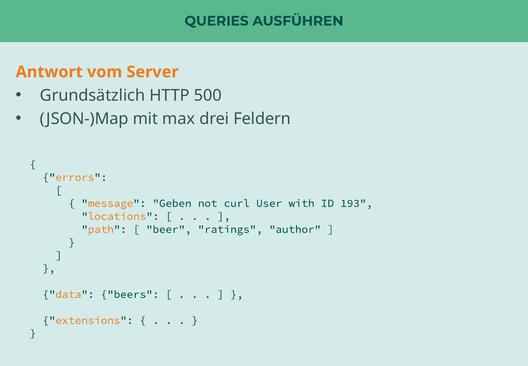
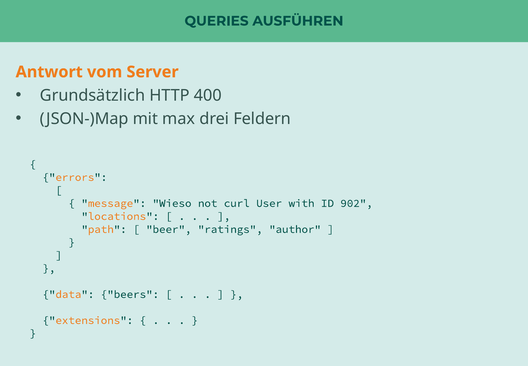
500: 500 -> 400
Geben: Geben -> Wieso
193: 193 -> 902
